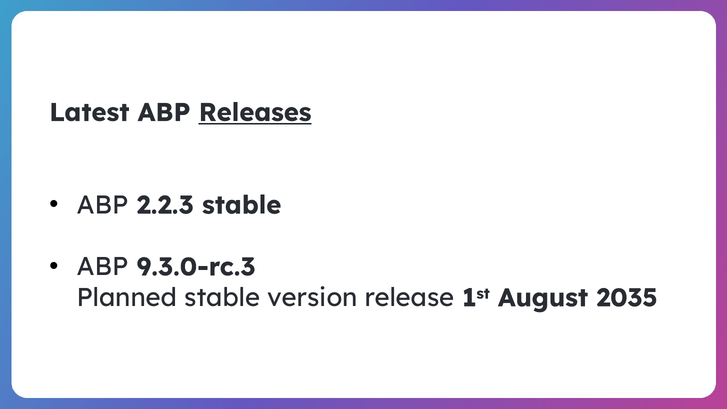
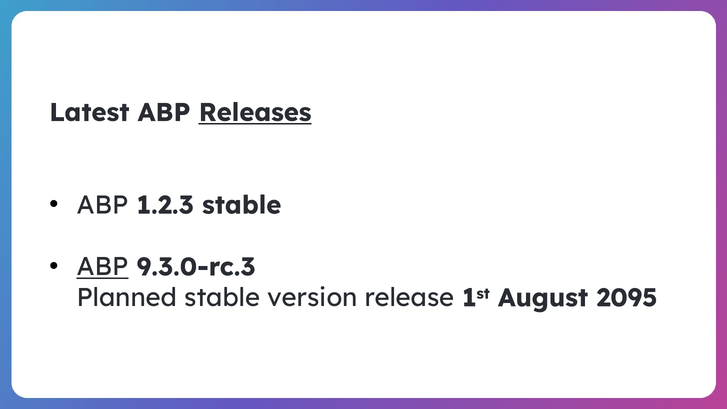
2.2.3: 2.2.3 -> 1.2.3
ABP at (102, 267) underline: none -> present
2035: 2035 -> 2095
